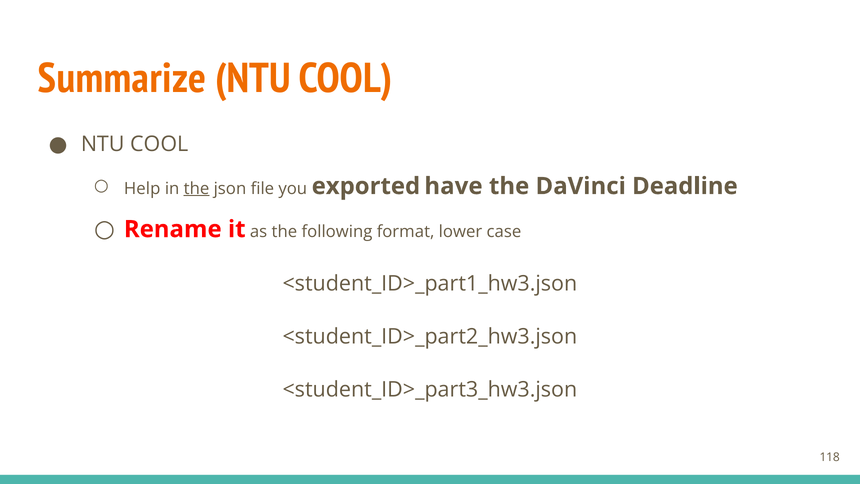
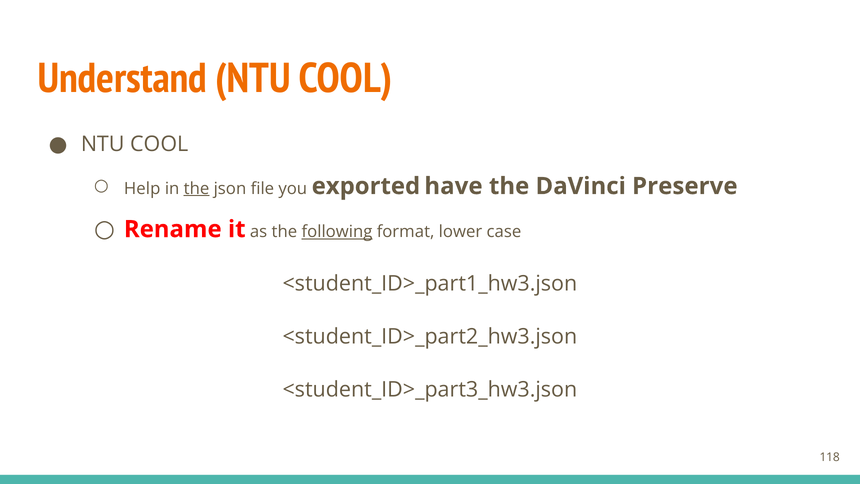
Summarize: Summarize -> Understand
Deadline: Deadline -> Preserve
following underline: none -> present
